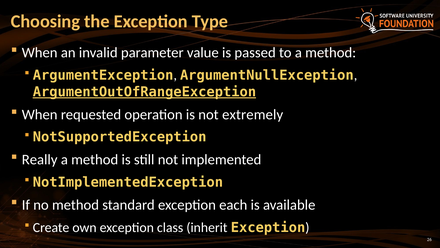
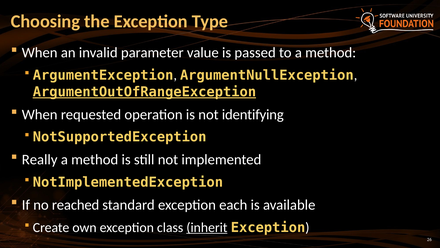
extremely: extremely -> identifying
no method: method -> reached
inherit underline: none -> present
